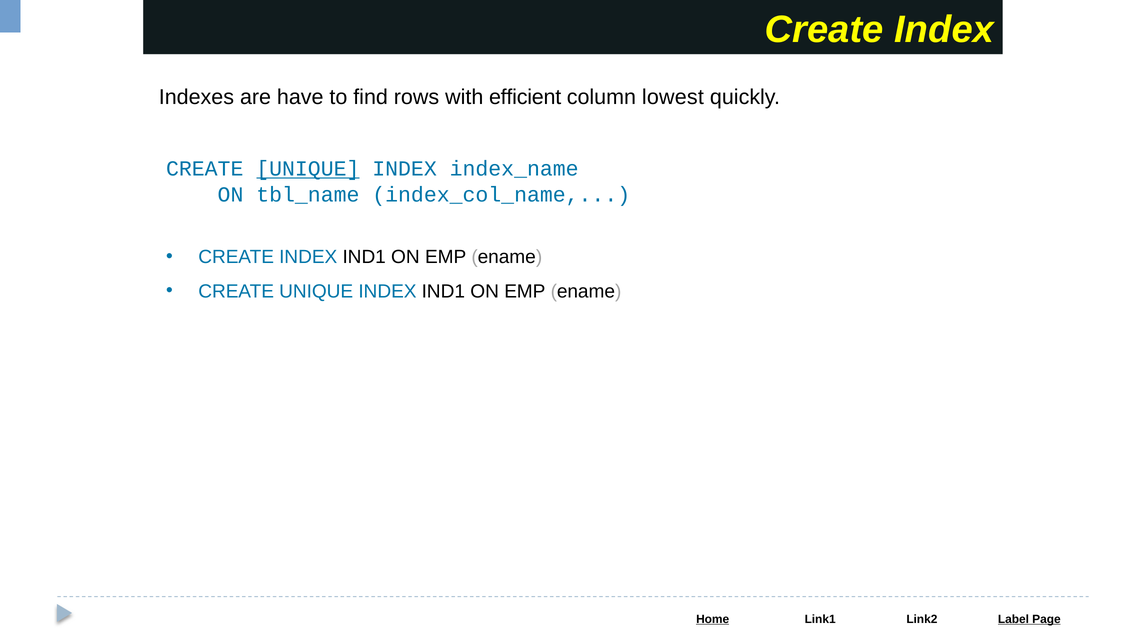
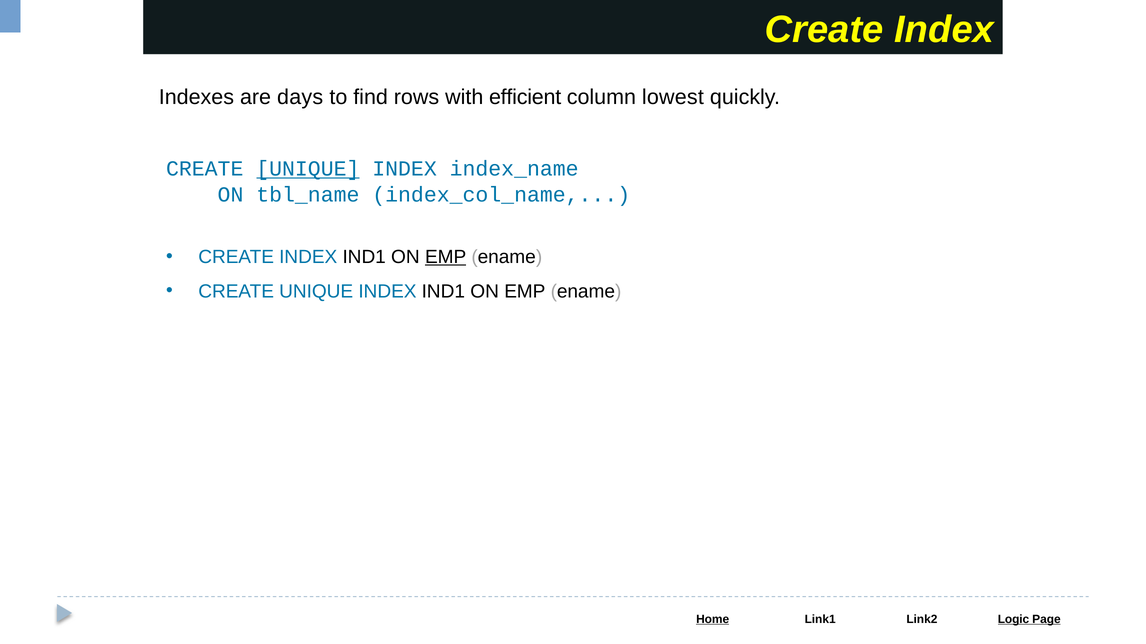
have: have -> days
EMP at (446, 257) underline: none -> present
Label: Label -> Logic
